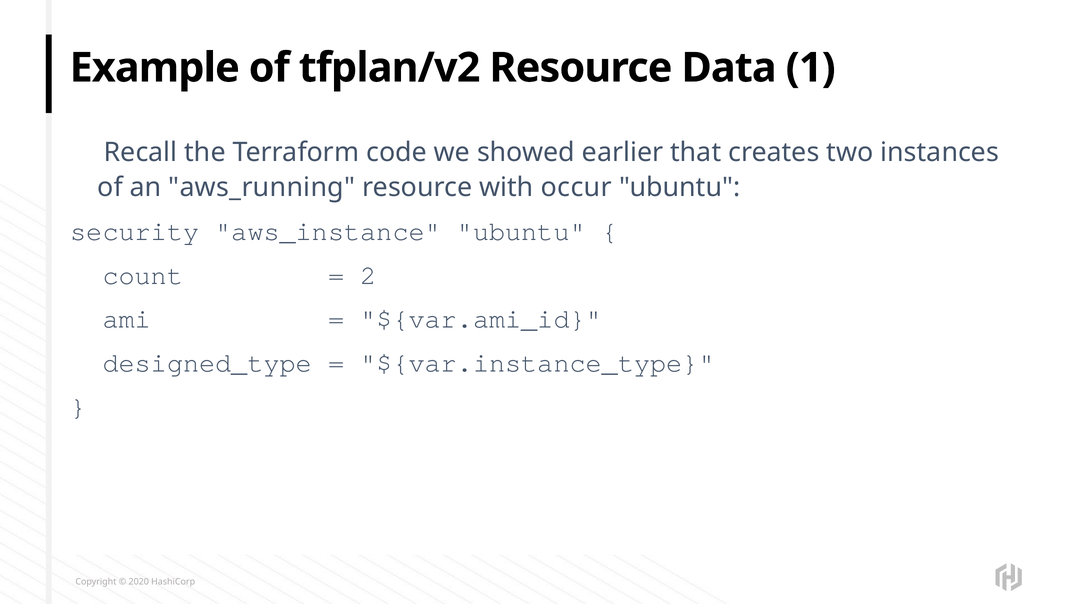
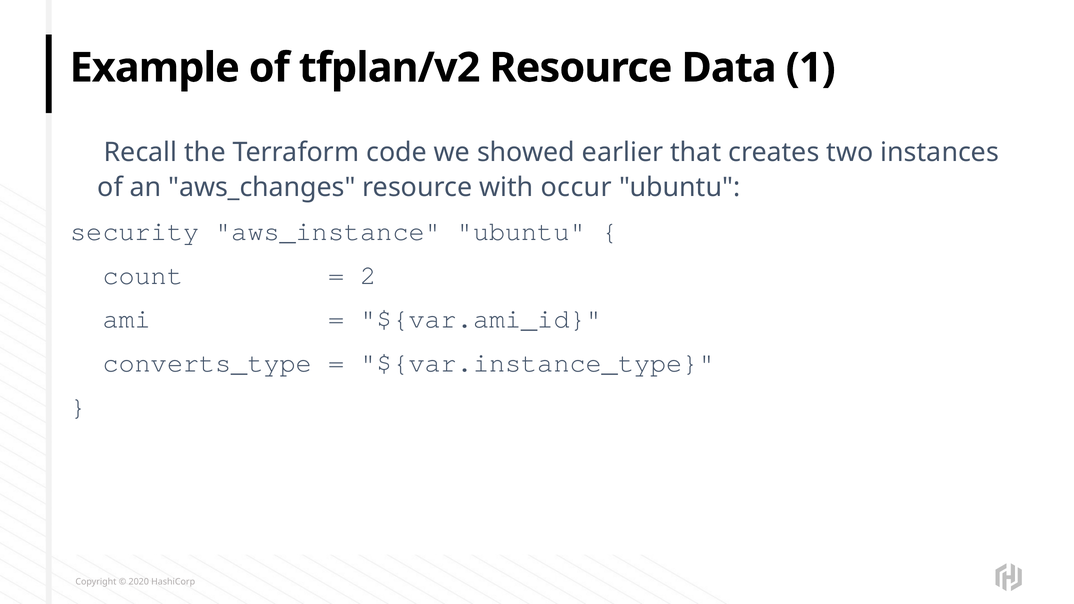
aws_running: aws_running -> aws_changes
designed_type: designed_type -> converts_type
